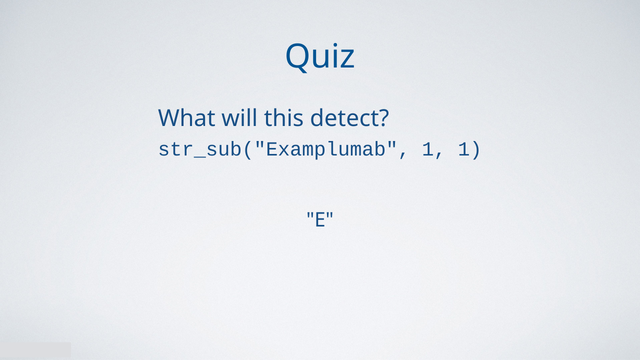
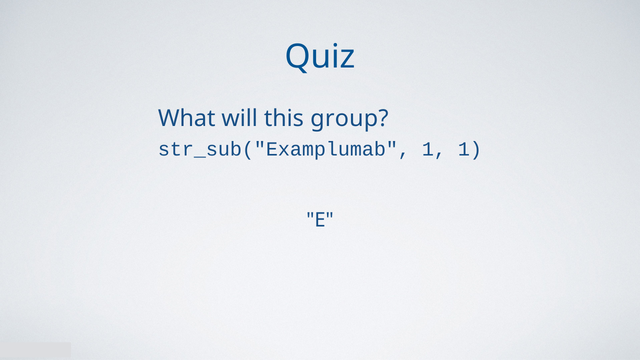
detect: detect -> group
